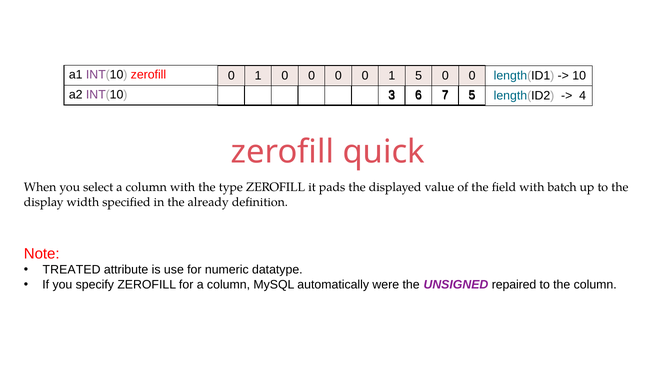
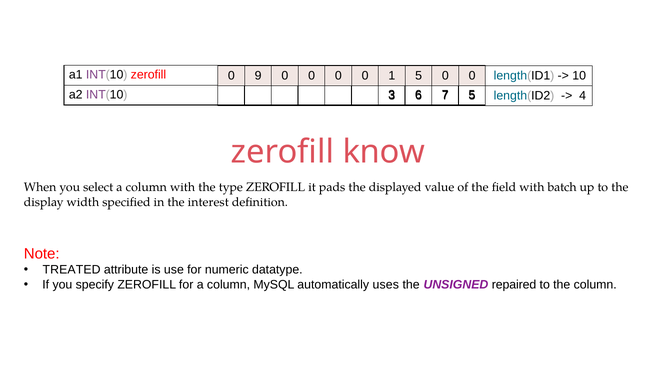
1 at (258, 76): 1 -> 9
quick: quick -> know
already: already -> interest
were: were -> uses
